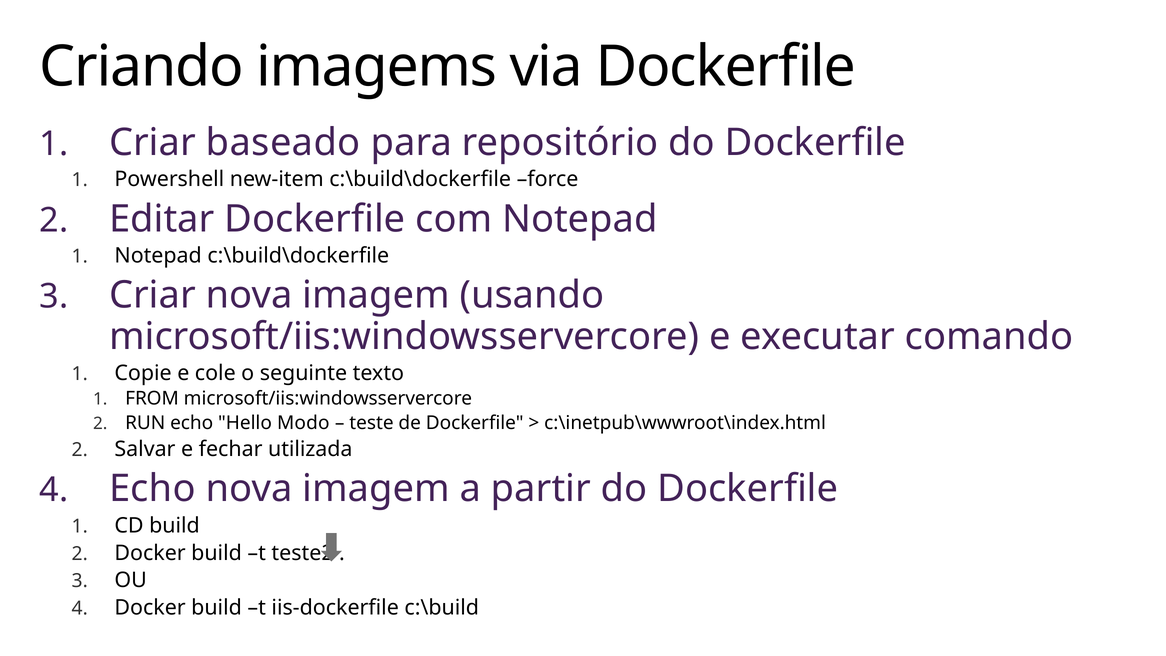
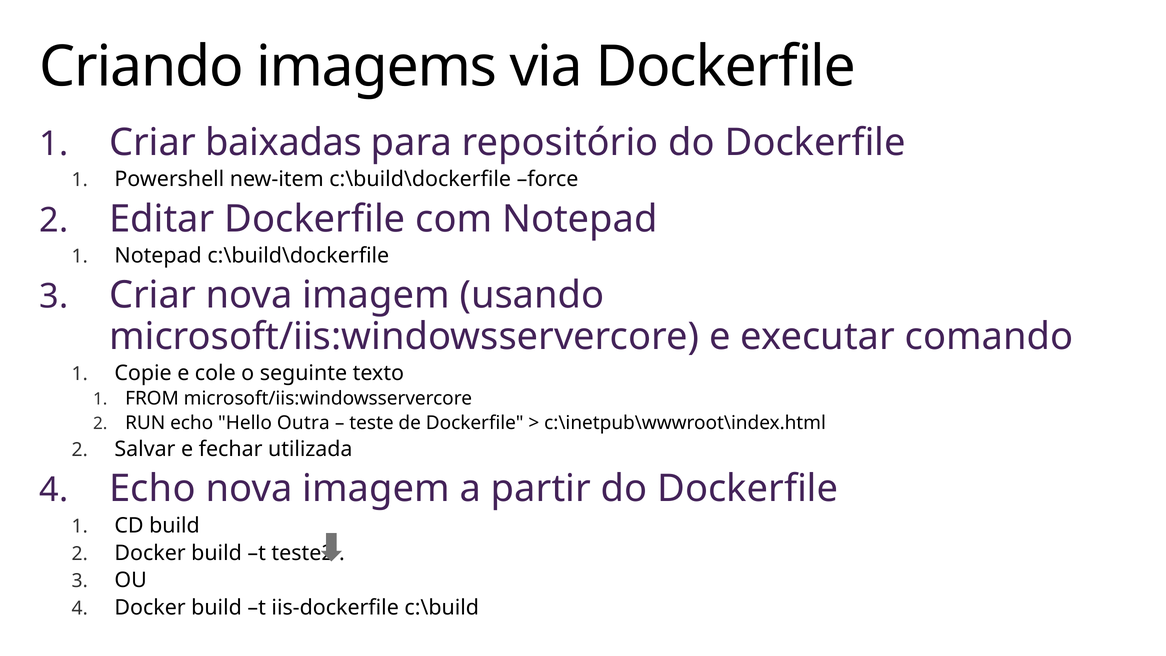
baseado: baseado -> baixadas
Modo: Modo -> Outra
